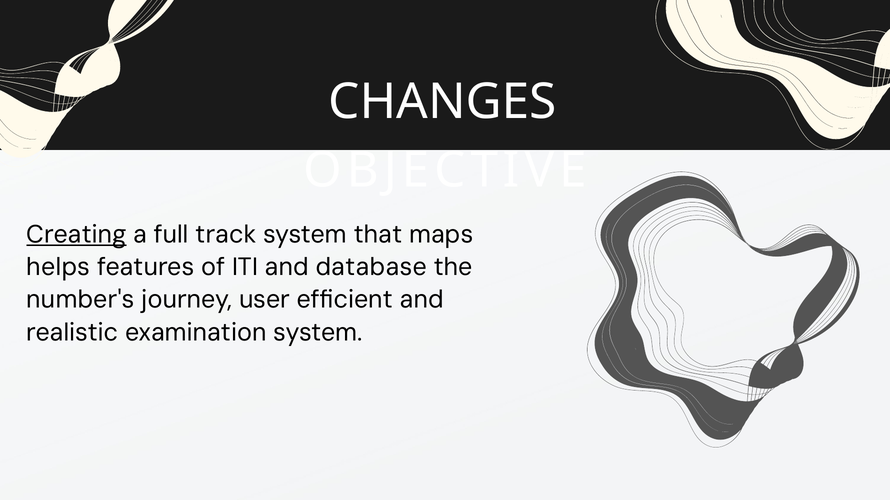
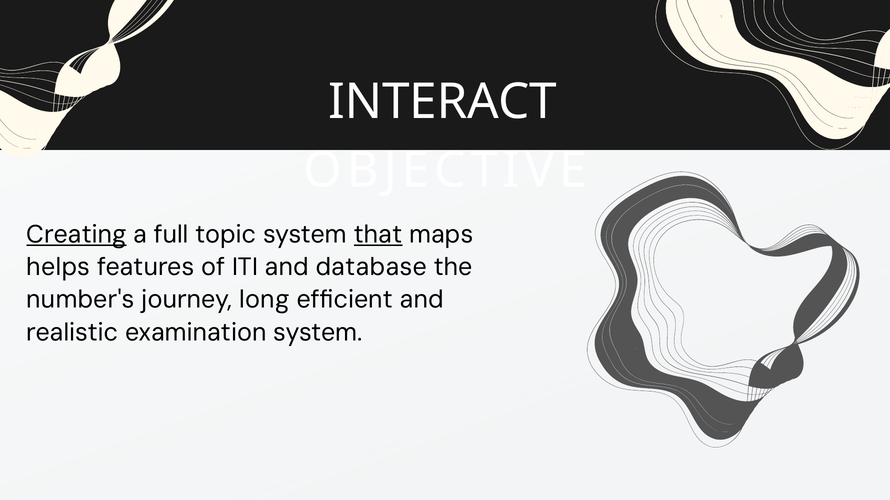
CHANGES: CHANGES -> INTERACT
track: track -> topic
that underline: none -> present
user: user -> long
